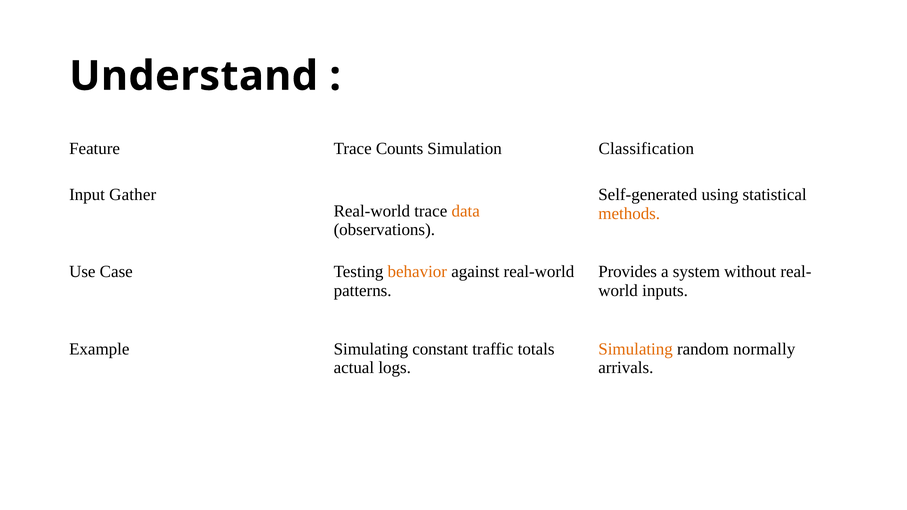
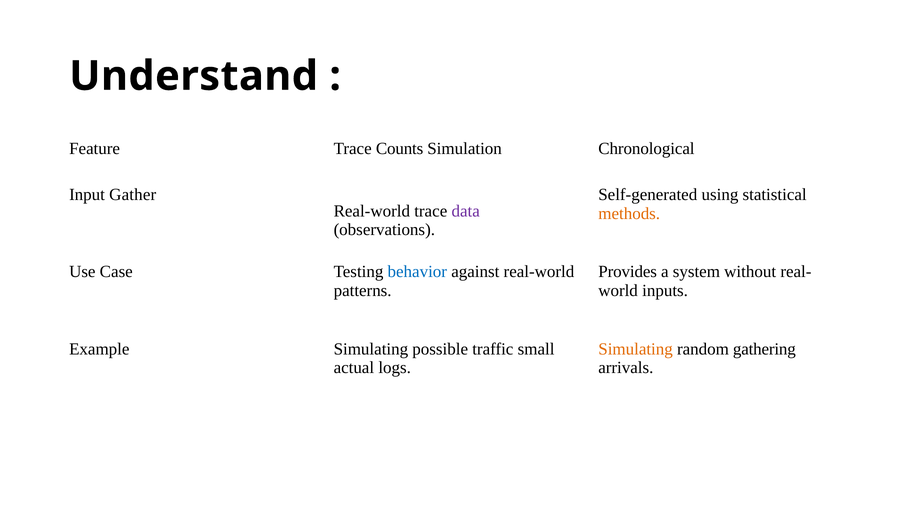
Classification: Classification -> Chronological
data colour: orange -> purple
behavior colour: orange -> blue
constant: constant -> possible
totals: totals -> small
normally: normally -> gathering
